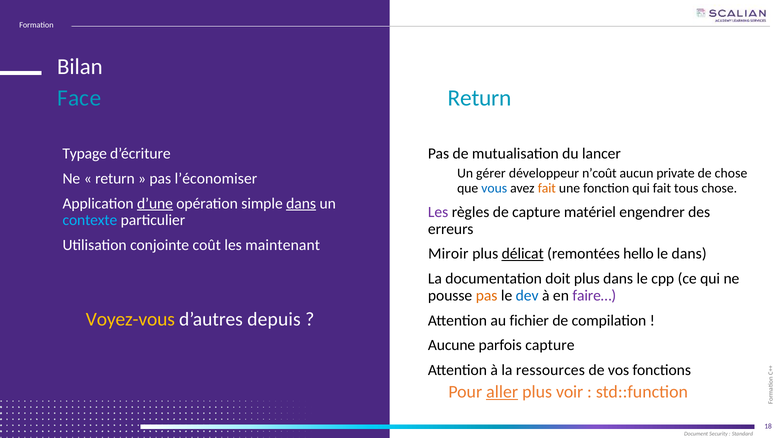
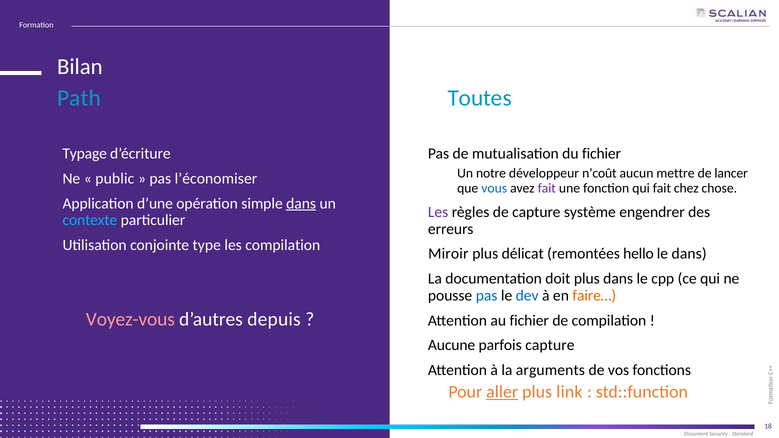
Return at (480, 98): Return -> Toutes
Face: Face -> Path
du lancer: lancer -> fichier
gérer: gérer -> notre
private: private -> mettre
de chose: chose -> lancer
return at (115, 179): return -> public
fait at (547, 188) colour: orange -> purple
tous: tous -> chez
d’une underline: present -> none
matériel: matériel -> système
coût: coût -> type
les maintenant: maintenant -> compilation
délicat underline: present -> none
pas at (487, 296) colour: orange -> blue
faire… colour: purple -> orange
Voyez-vous colour: yellow -> pink
ressources: ressources -> arguments
voir: voir -> link
